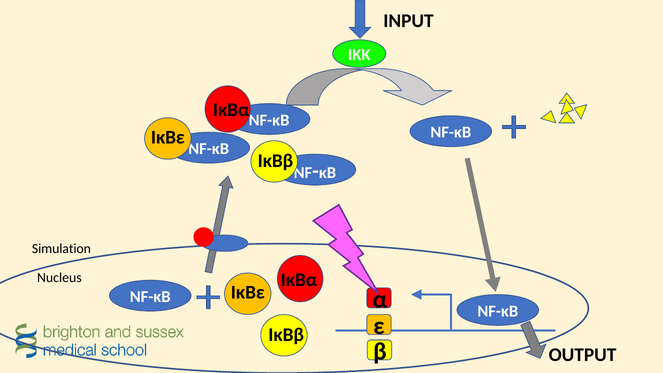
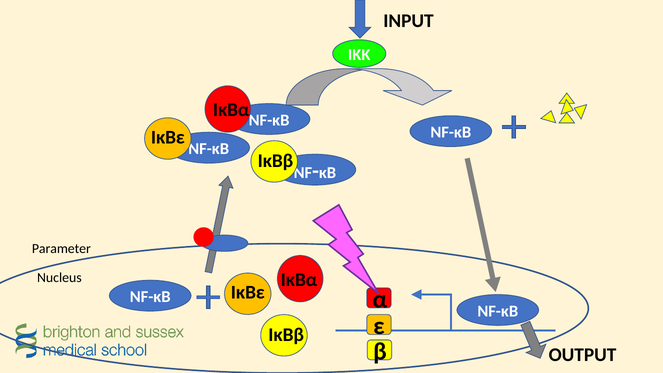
Simulation: Simulation -> Parameter
